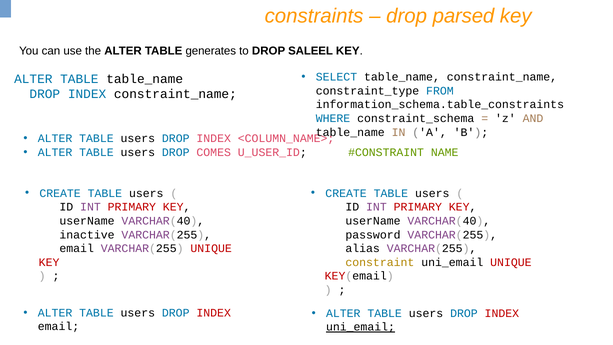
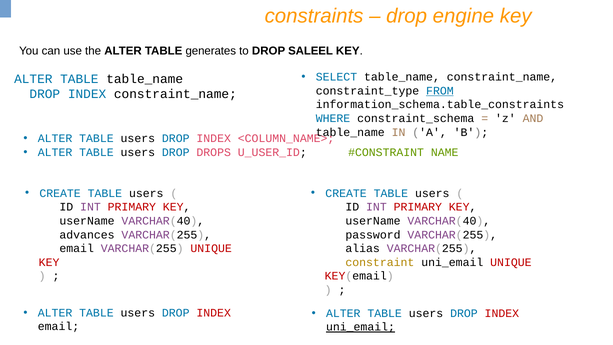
parsed: parsed -> engine
FROM underline: none -> present
COMES: COMES -> DROPS
inactive: inactive -> advances
